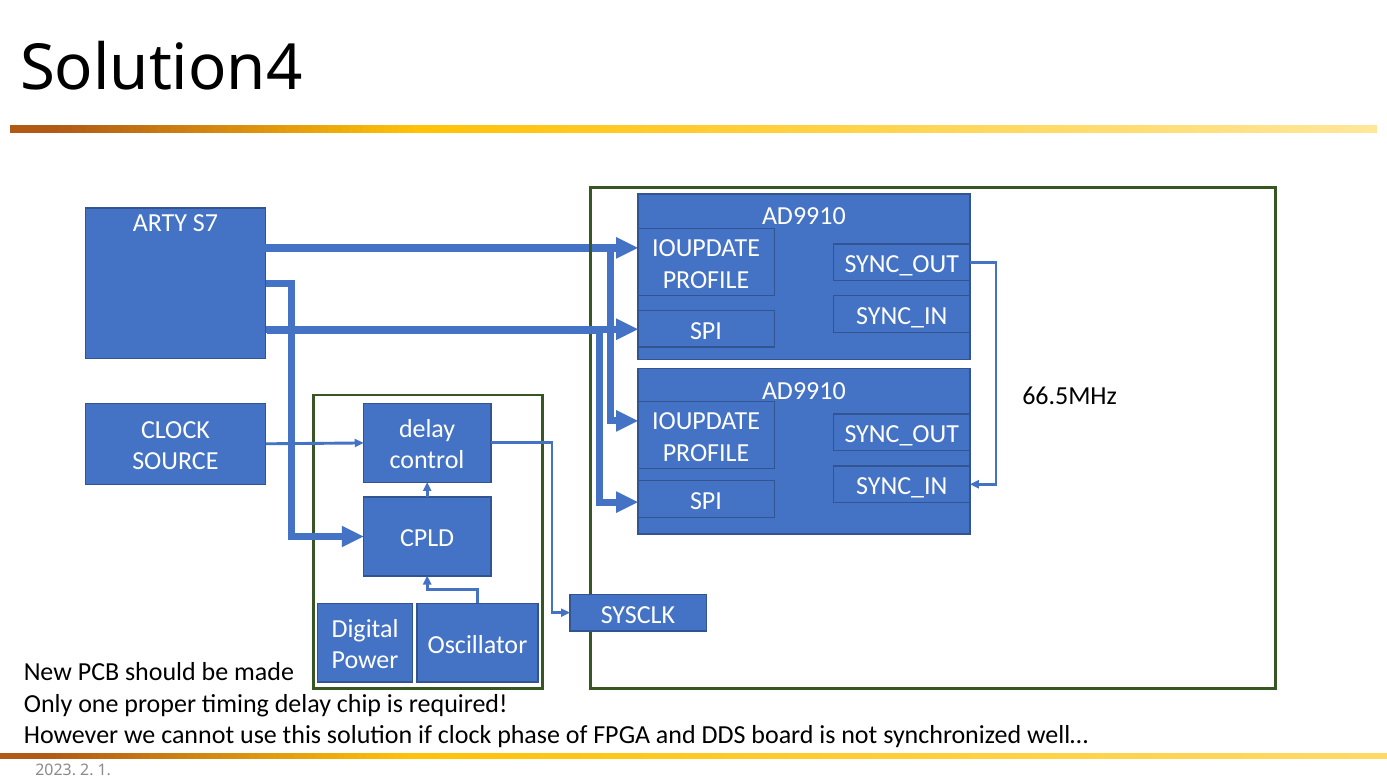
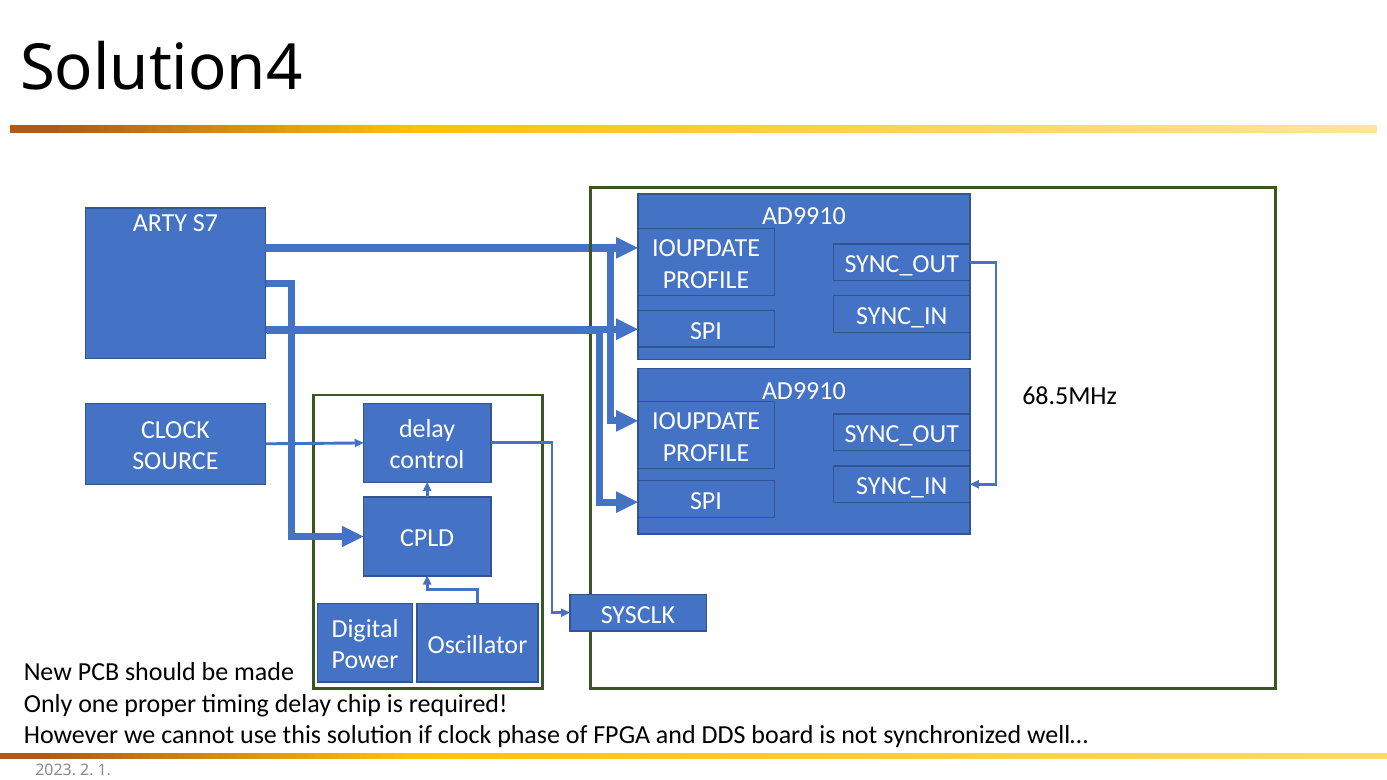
66.5MHz: 66.5MHz -> 68.5MHz
